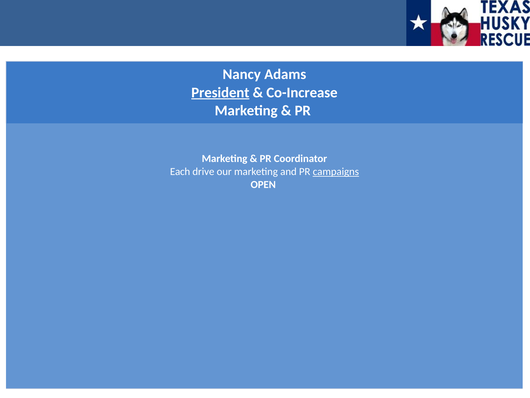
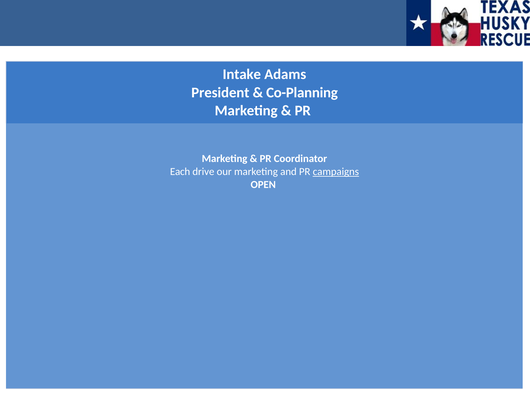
Nancy: Nancy -> Intake
President underline: present -> none
Co-Increase: Co-Increase -> Co-Planning
